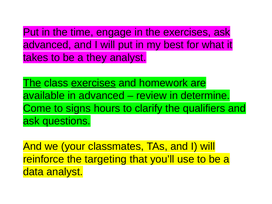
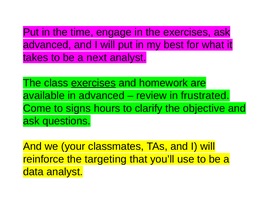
they: they -> next
The at (32, 83) underline: present -> none
determine: determine -> frustrated
qualifiers: qualifiers -> objective
